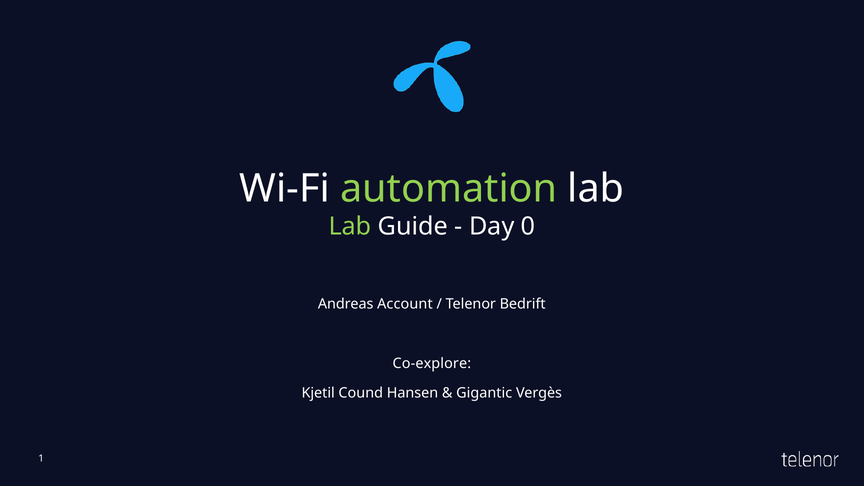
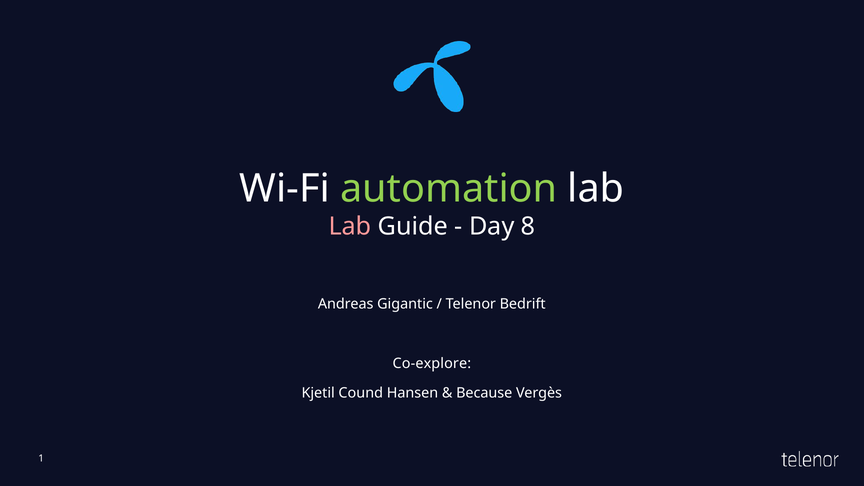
Lab at (350, 226) colour: light green -> pink
0: 0 -> 8
Account: Account -> Gigantic
Gigantic: Gigantic -> Because
